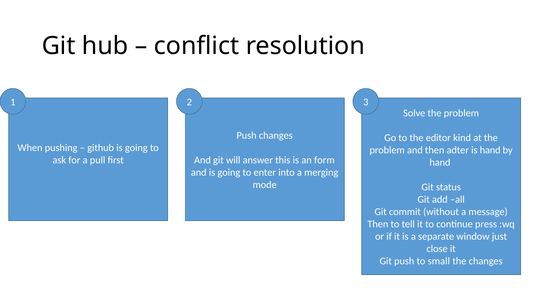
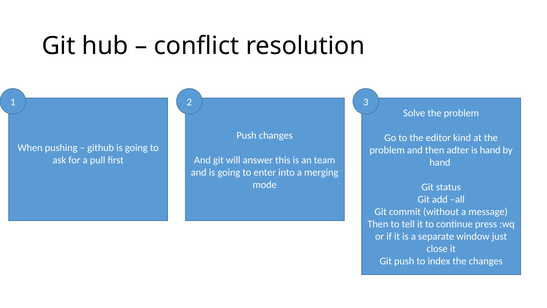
form: form -> team
small: small -> index
